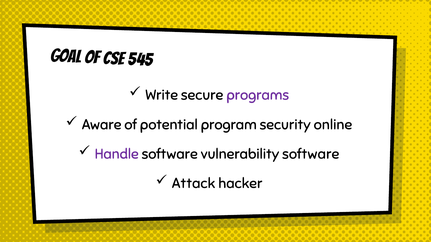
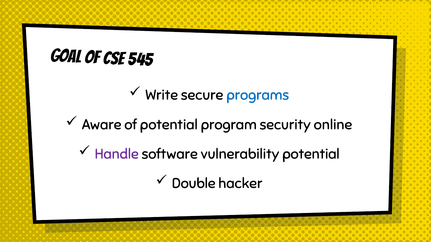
programs colour: purple -> blue
vulnerability software: software -> potential
Attack: Attack -> Double
